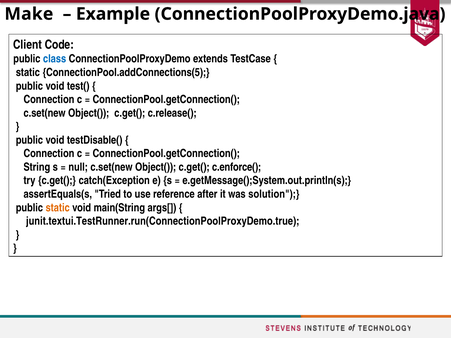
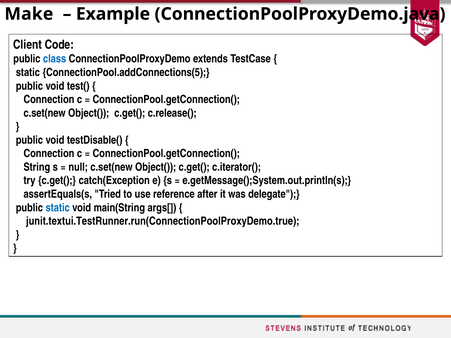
c.enforce(: c.enforce( -> c.iterator(
solution: solution -> delegate
static at (58, 208) colour: orange -> blue
